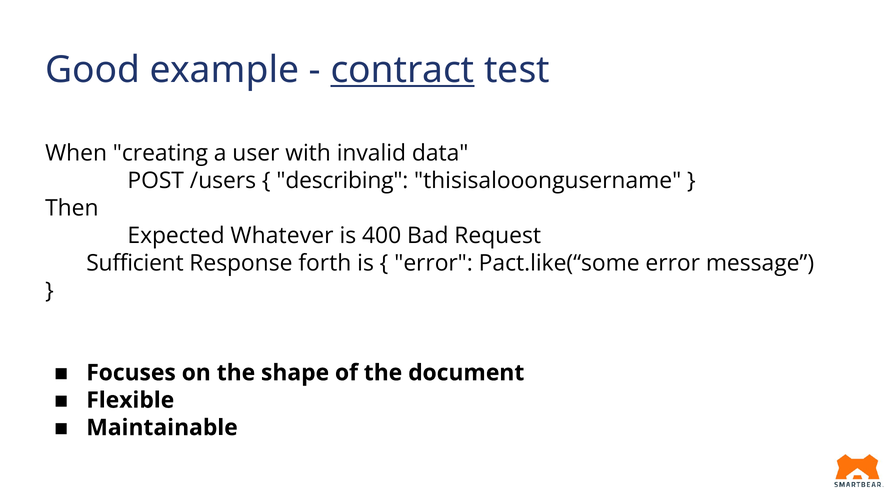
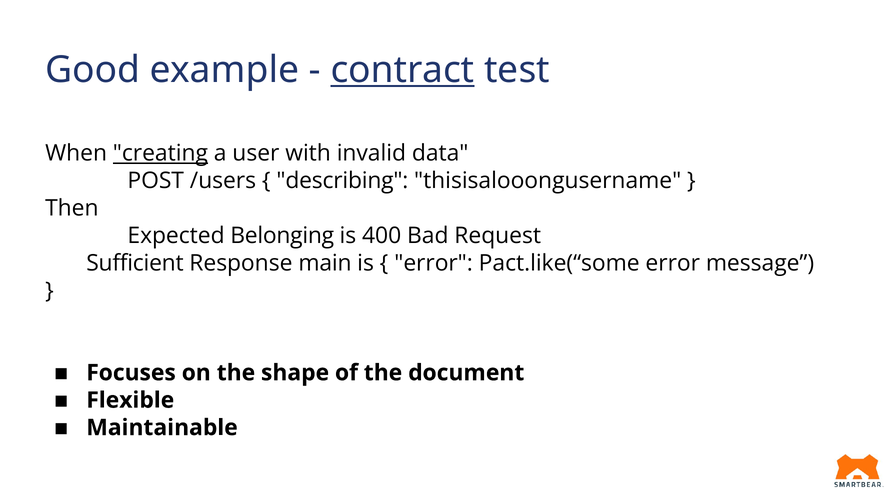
creating underline: none -> present
Whatever: Whatever -> Belonging
forth: forth -> main
